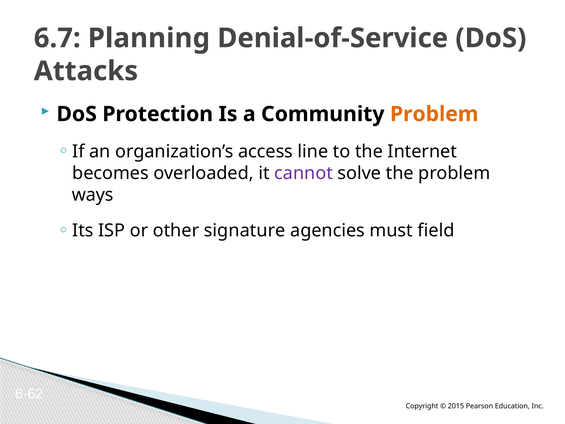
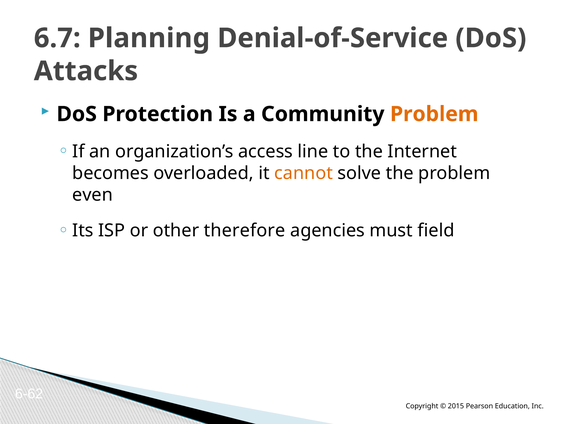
cannot colour: purple -> orange
ways: ways -> even
signature: signature -> therefore
